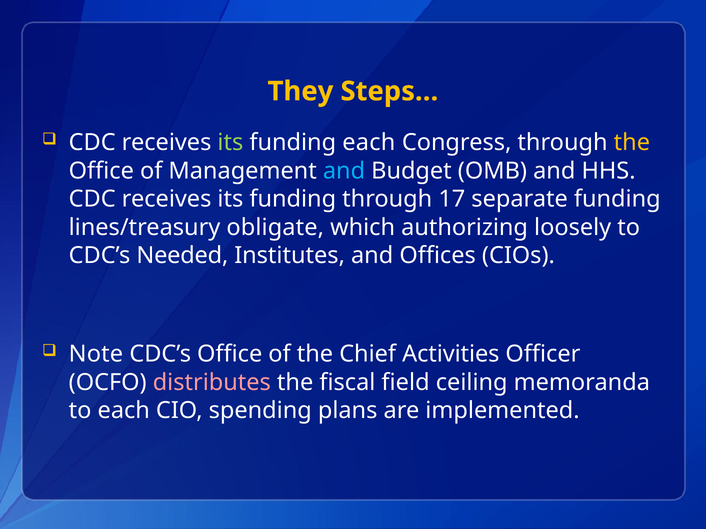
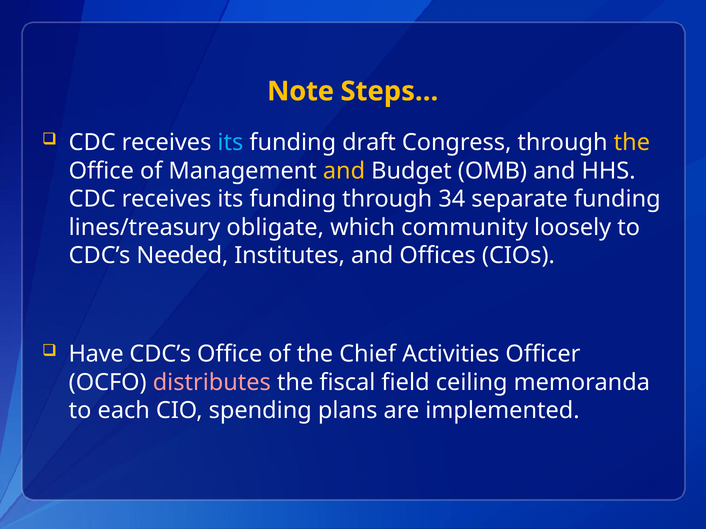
They: They -> Note
its at (230, 143) colour: light green -> light blue
funding each: each -> draft
and at (344, 171) colour: light blue -> yellow
17: 17 -> 34
authorizing: authorizing -> community
Note: Note -> Have
